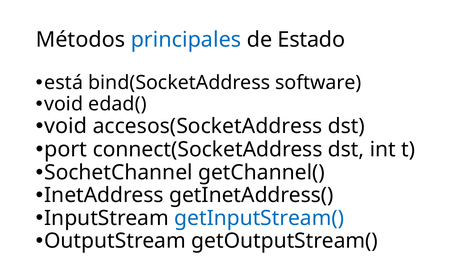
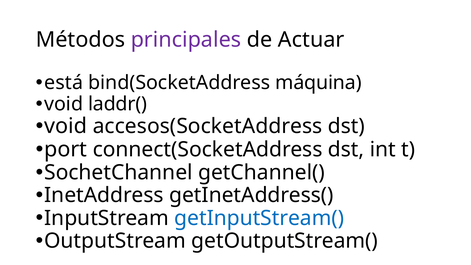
principales colour: blue -> purple
Estado: Estado -> Actuar
software: software -> máquina
edad(: edad( -> laddr(
